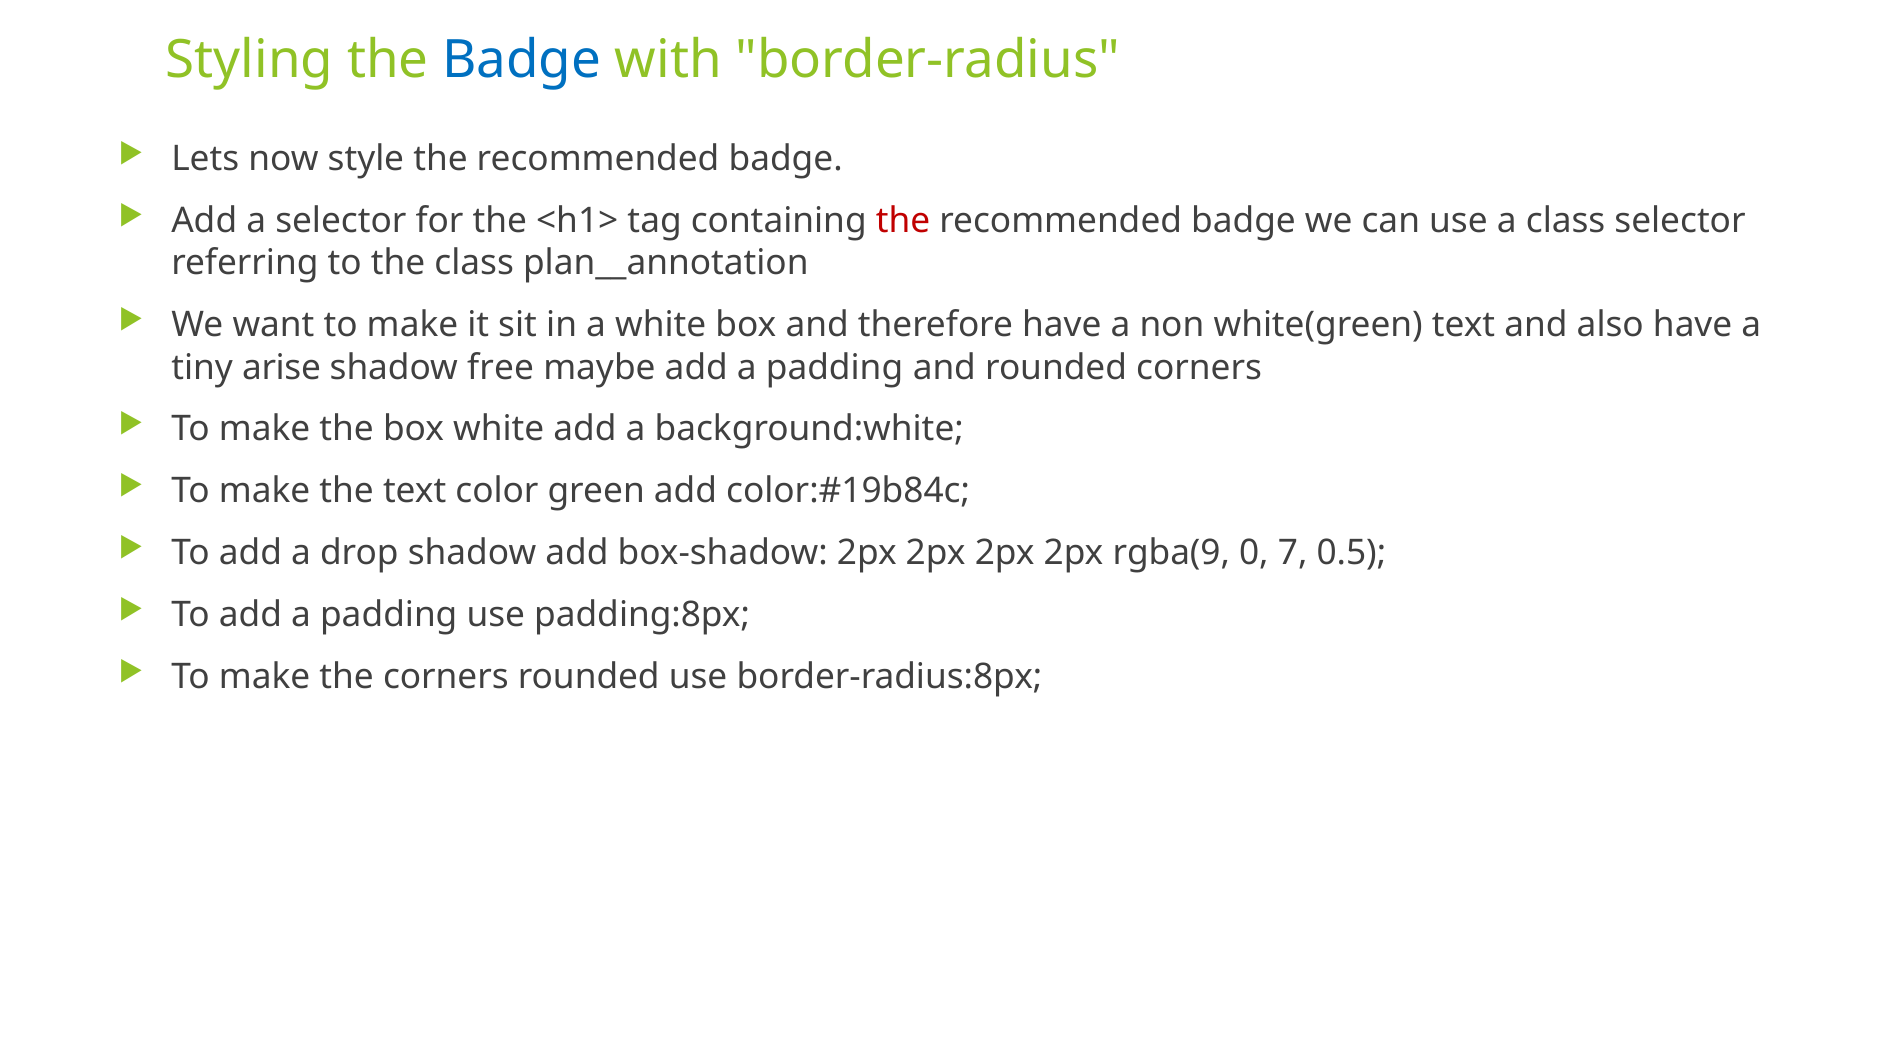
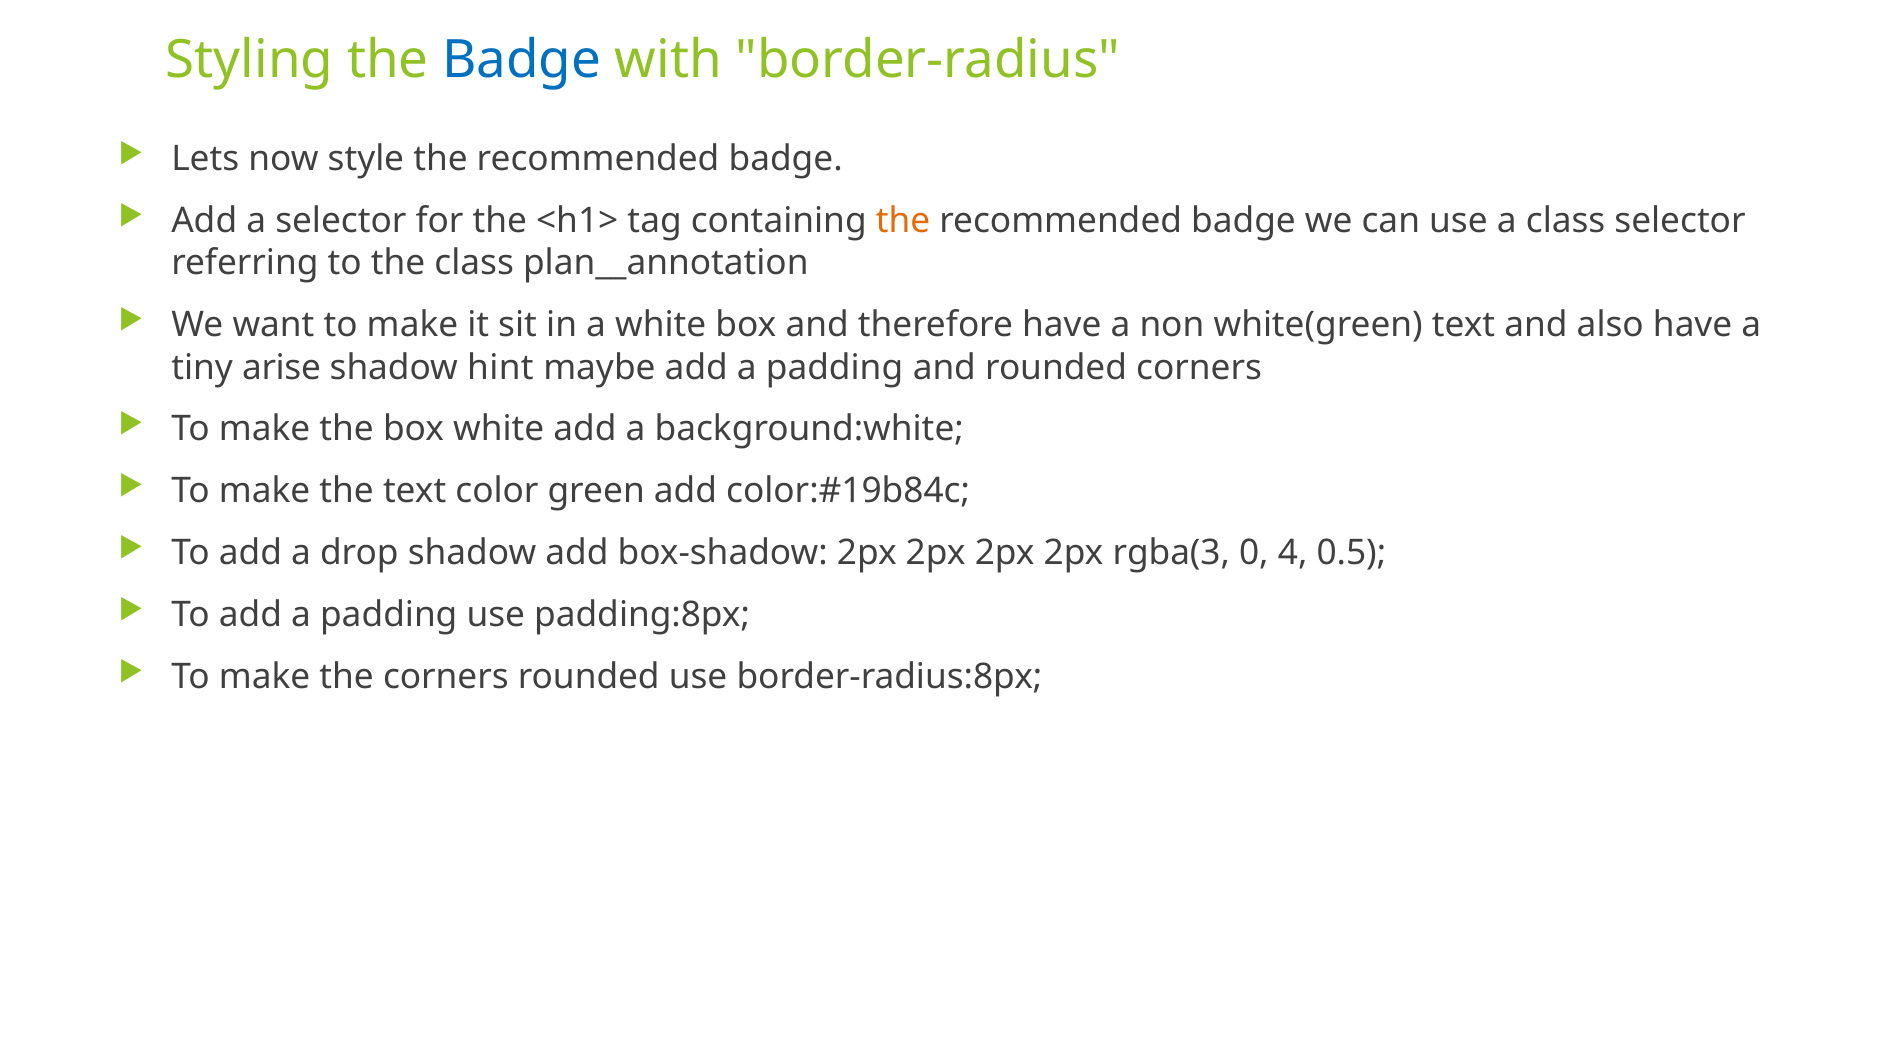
the at (903, 221) colour: red -> orange
free: free -> hint
rgba(9: rgba(9 -> rgba(3
7: 7 -> 4
